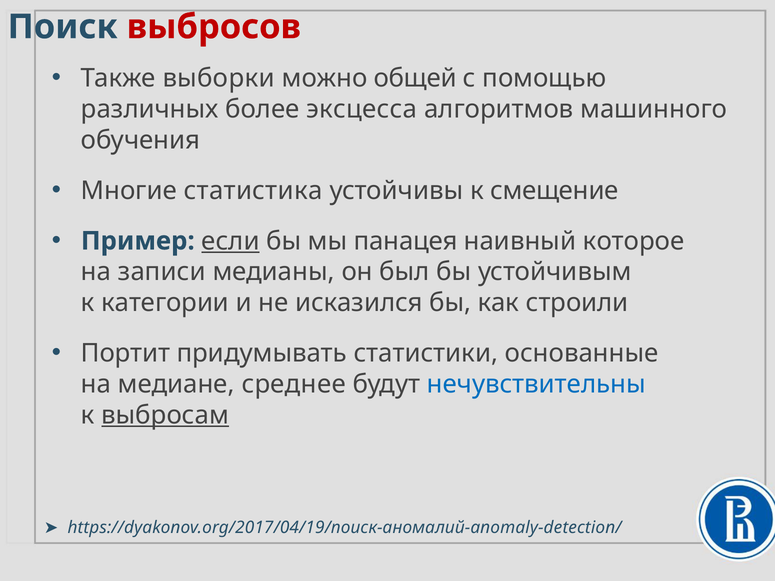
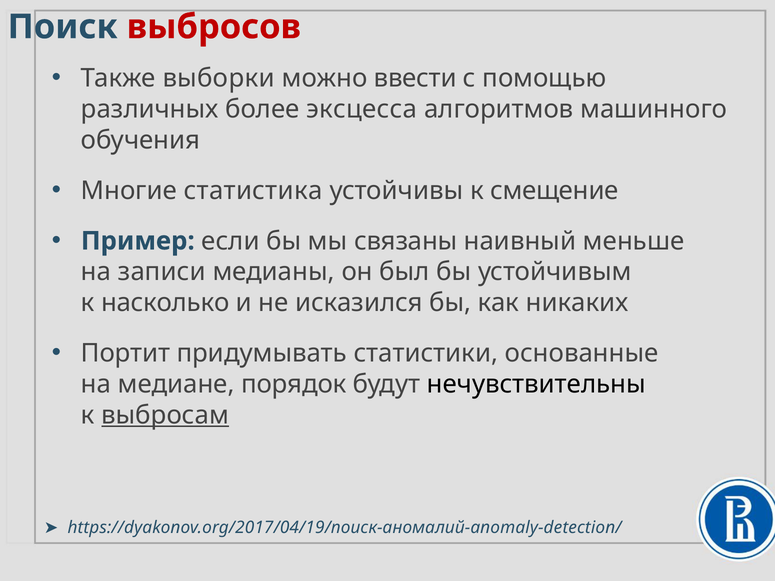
общей: общей -> ввести
если underline: present -> none
панацея: панацея -> связаны
которое: которое -> меньше
категории: категории -> насколько
строили: строили -> никаких
среднее: среднее -> порядок
нечувствительны colour: blue -> black
